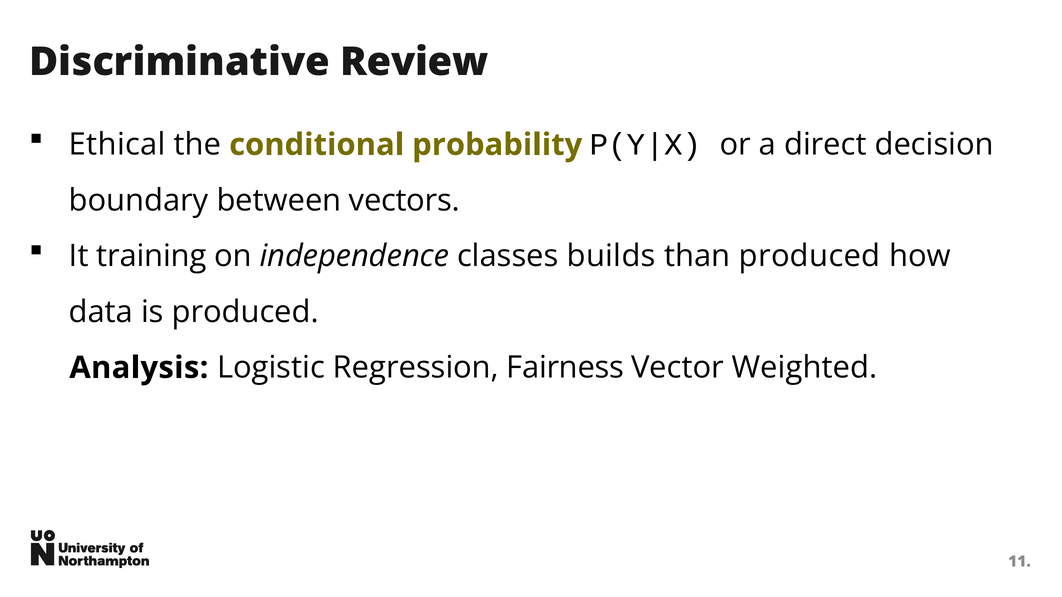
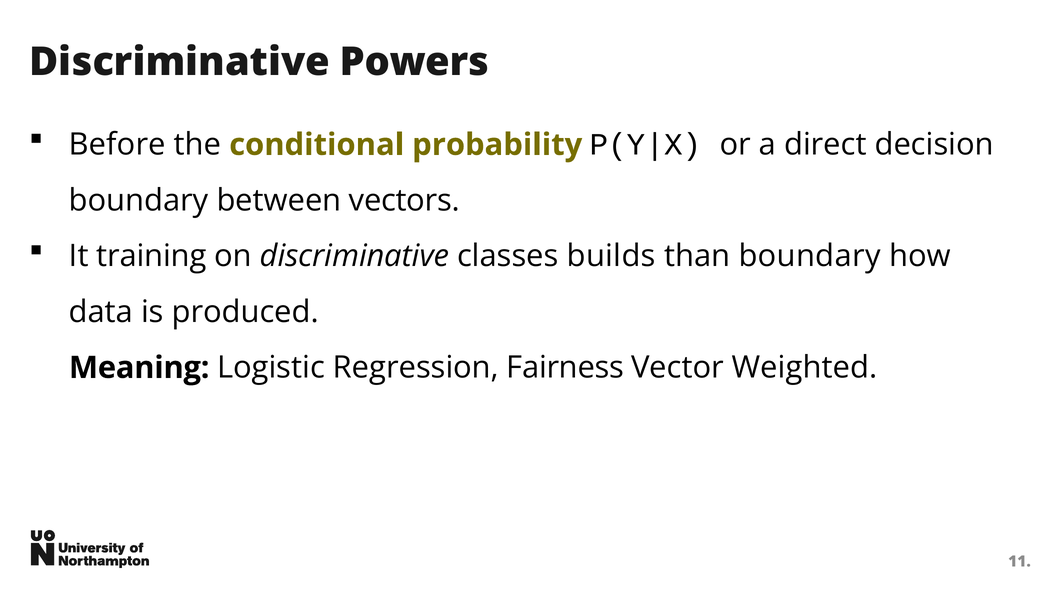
Review: Review -> Powers
Ethical: Ethical -> Before
on independence: independence -> discriminative
than produced: produced -> boundary
Analysis: Analysis -> Meaning
